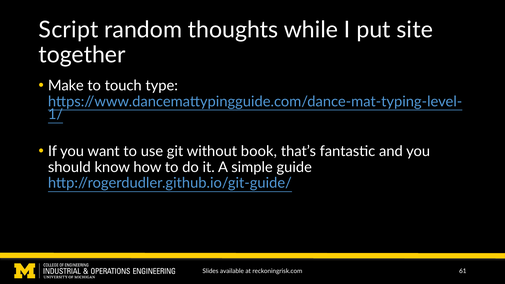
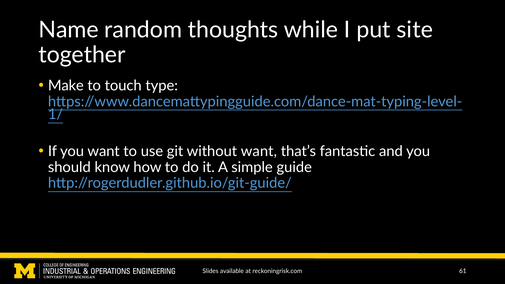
Script: Script -> Name
without book: book -> want
